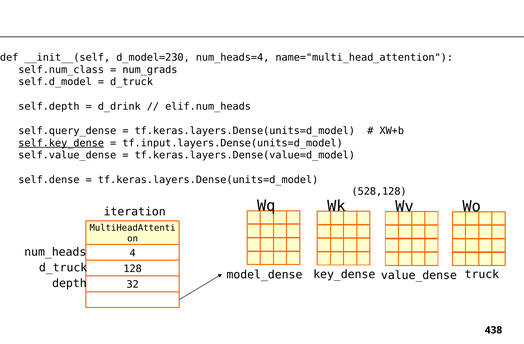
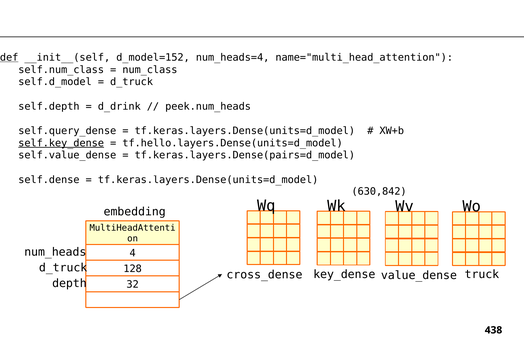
def underline: none -> present
d_model=230: d_model=230 -> d_model=152
num_grads: num_grads -> num_class
elif.num_heads: elif.num_heads -> peek.num_heads
tf.input.layers.Dense(units=d_model: tf.input.layers.Dense(units=d_model -> tf.hello.layers.Dense(units=d_model
tf.keras.layers.Dense(value=d_model: tf.keras.layers.Dense(value=d_model -> tf.keras.layers.Dense(pairs=d_model
528,128: 528,128 -> 630,842
iteration: iteration -> embedding
model_dense: model_dense -> cross_dense
